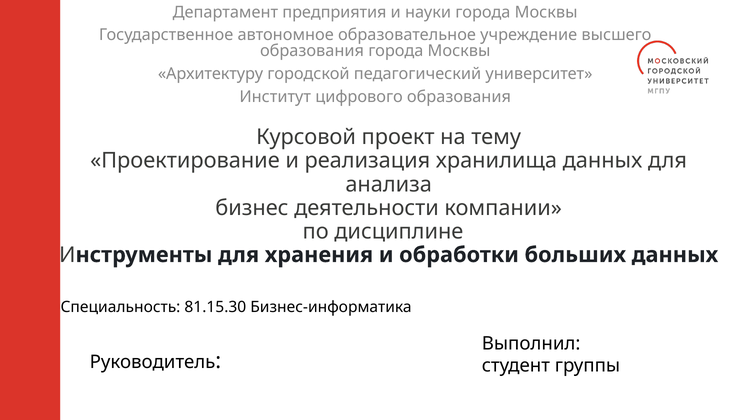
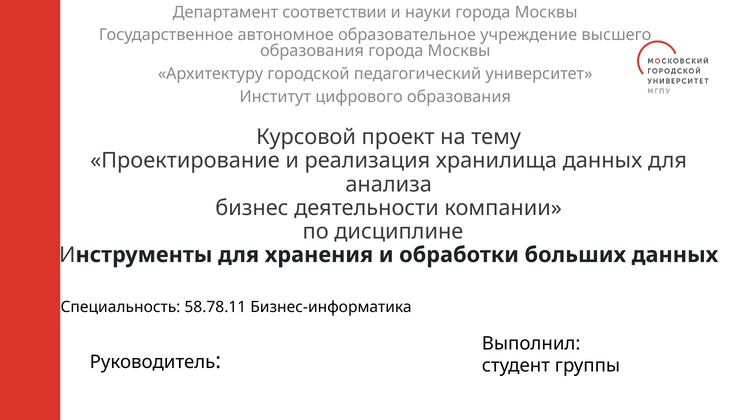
предприятия: предприятия -> соответствии
81.15.30: 81.15.30 -> 58.78.11
